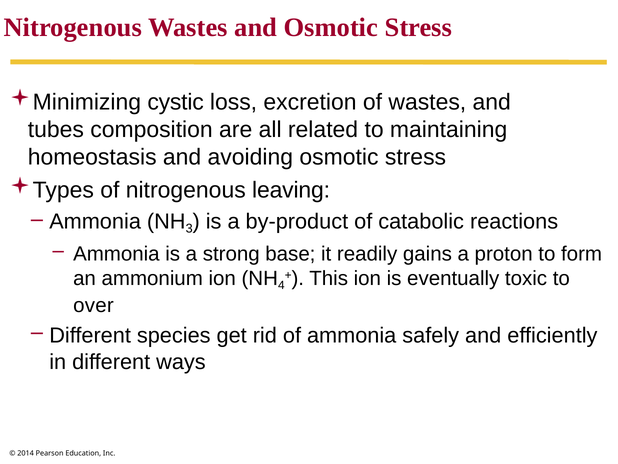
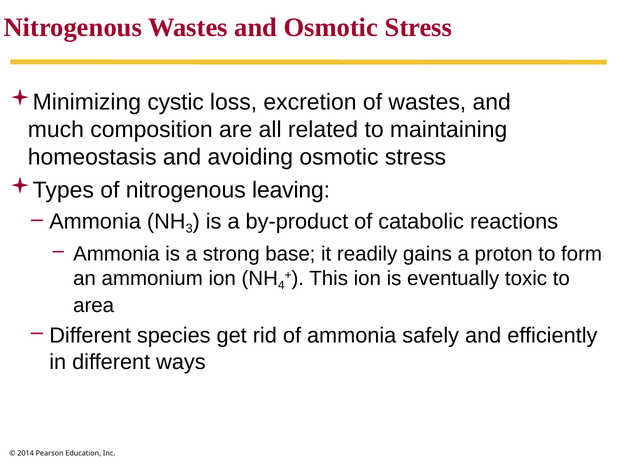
tubes: tubes -> much
over: over -> area
